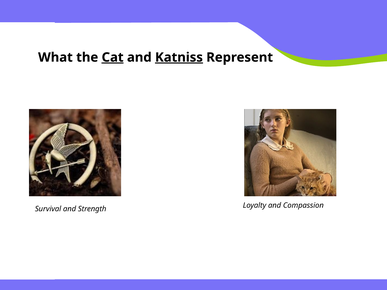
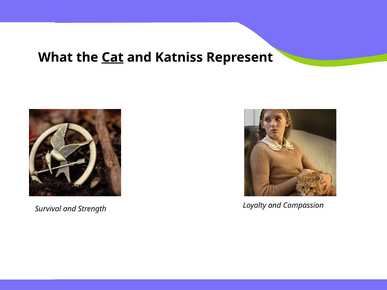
Katniss underline: present -> none
